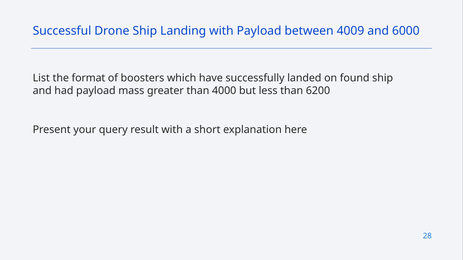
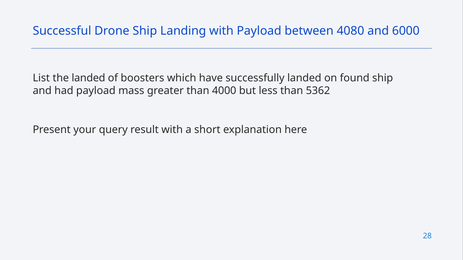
4009: 4009 -> 4080
the format: format -> landed
6200: 6200 -> 5362
